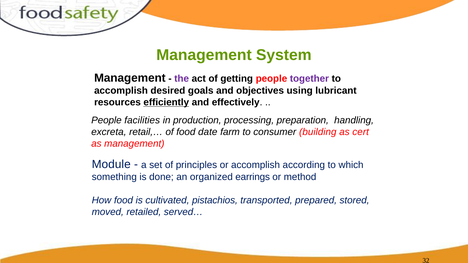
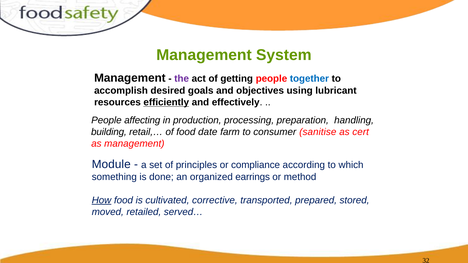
together colour: purple -> blue
facilities: facilities -> affecting
excreta: excreta -> building
building: building -> sanitise
or accomplish: accomplish -> compliance
How underline: none -> present
pistachios: pistachios -> corrective
